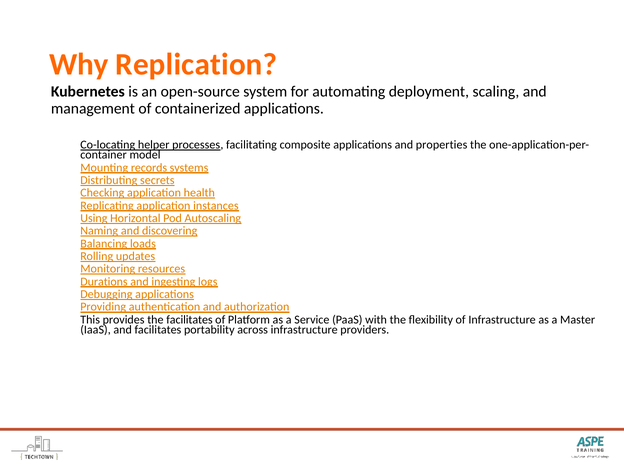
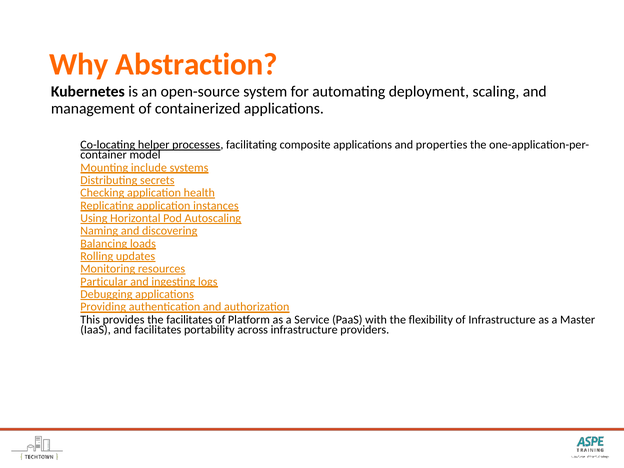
Replication: Replication -> Abstraction
records: records -> include
Durations: Durations -> Particular
